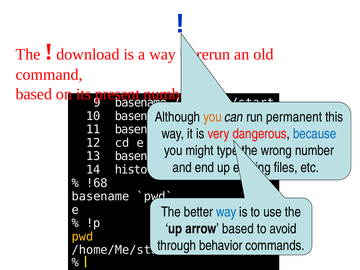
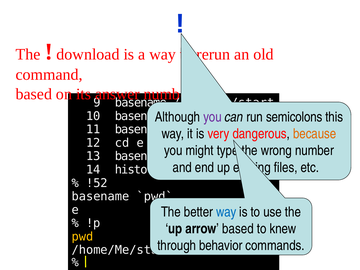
present: present -> answer
you at (212, 117) colour: orange -> purple
permanent: permanent -> semicolons
because colour: blue -> orange
!68: !68 -> !52
avoid: avoid -> knew
